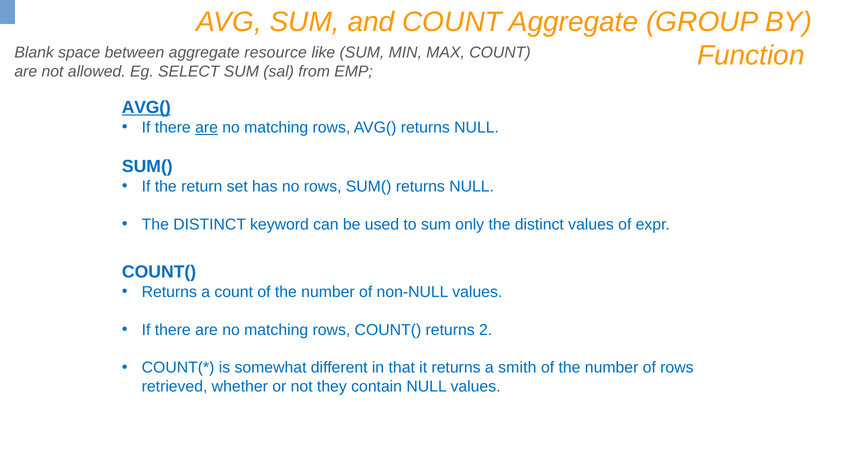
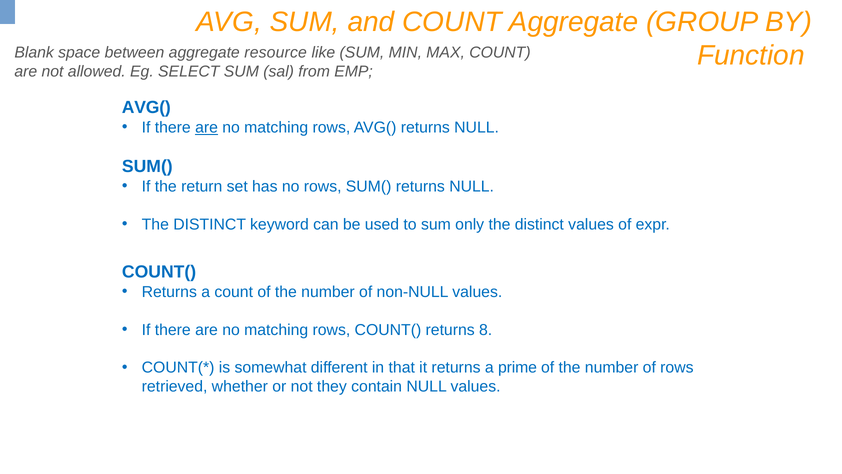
AVG( at (146, 108) underline: present -> none
2: 2 -> 8
smith: smith -> prime
